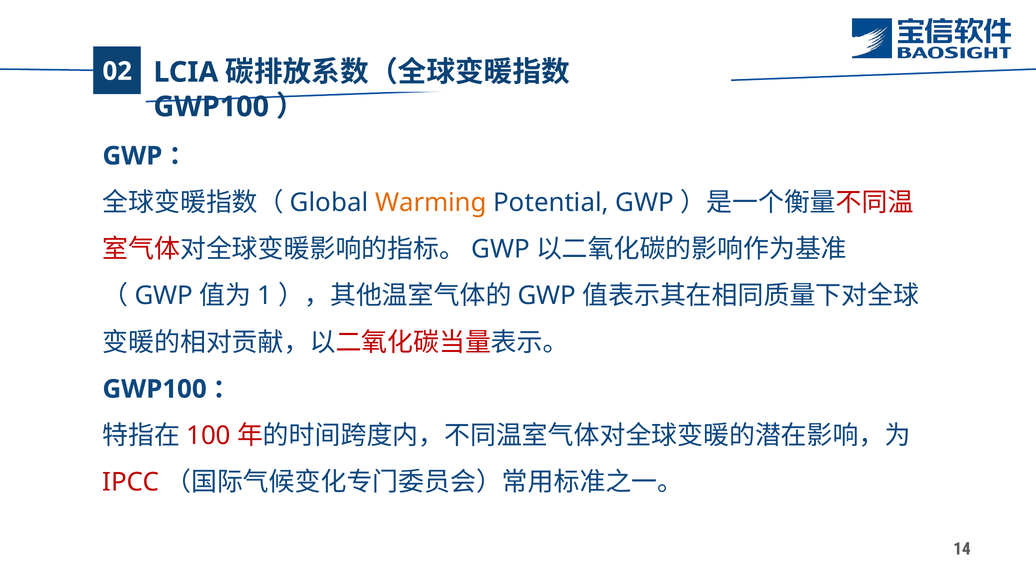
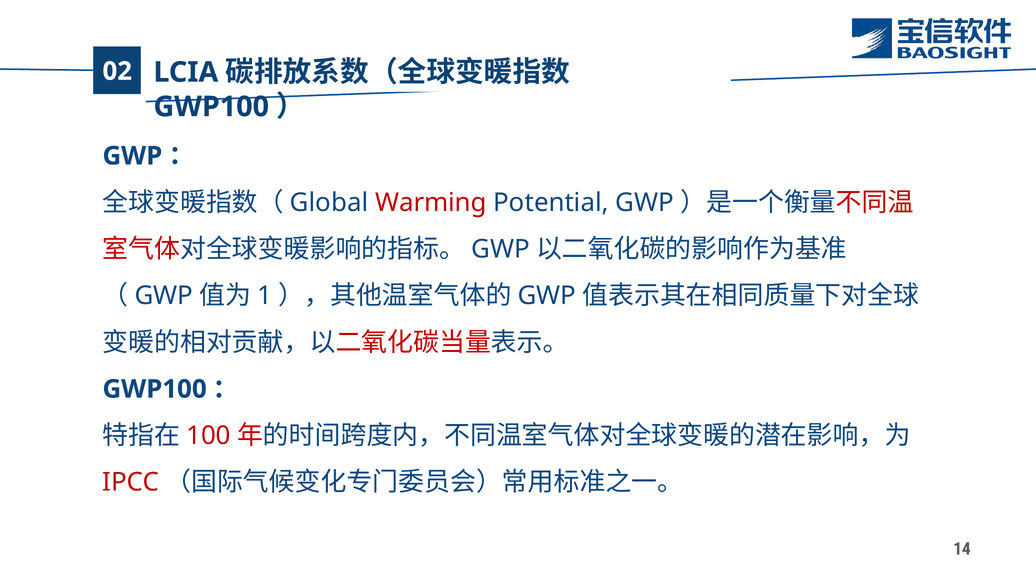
Warming colour: orange -> red
